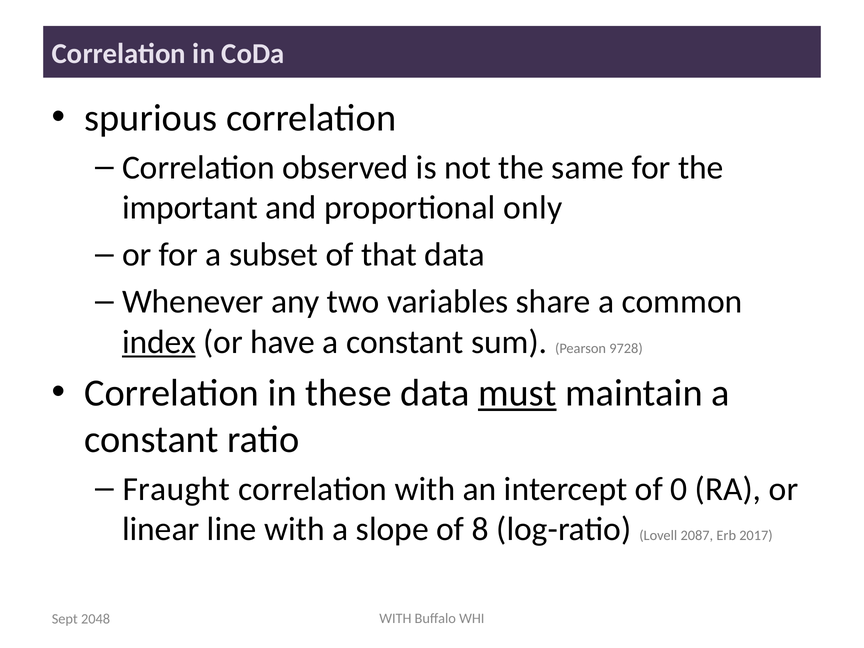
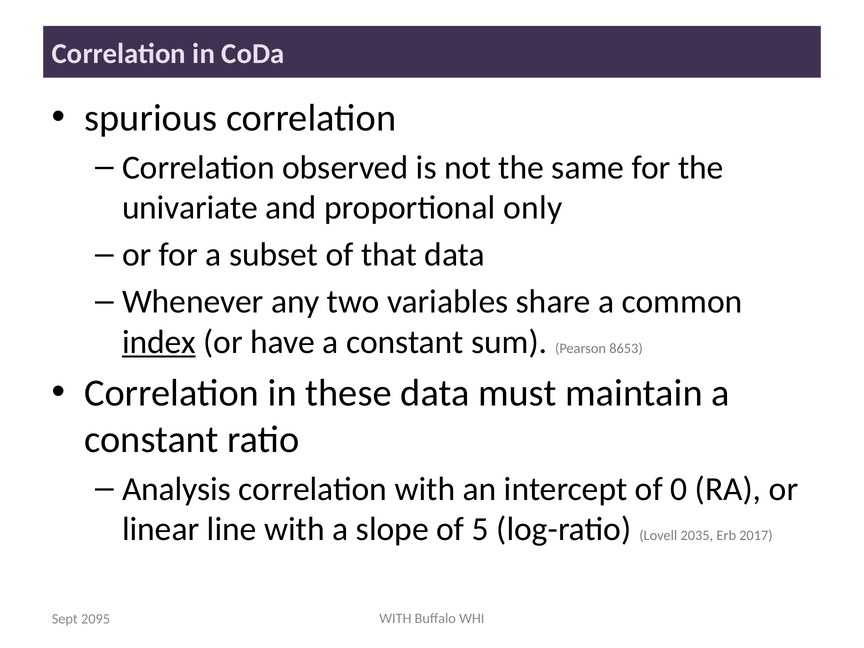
important: important -> univariate
9728: 9728 -> 8653
must underline: present -> none
Fraught: Fraught -> Analysis
8: 8 -> 5
2087: 2087 -> 2035
2048: 2048 -> 2095
